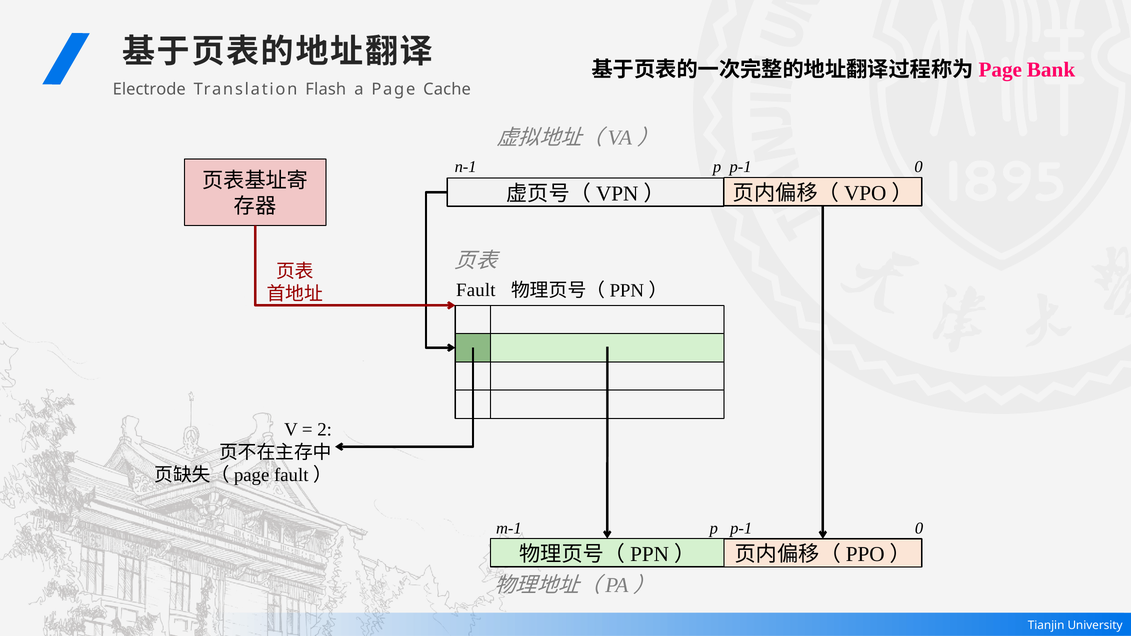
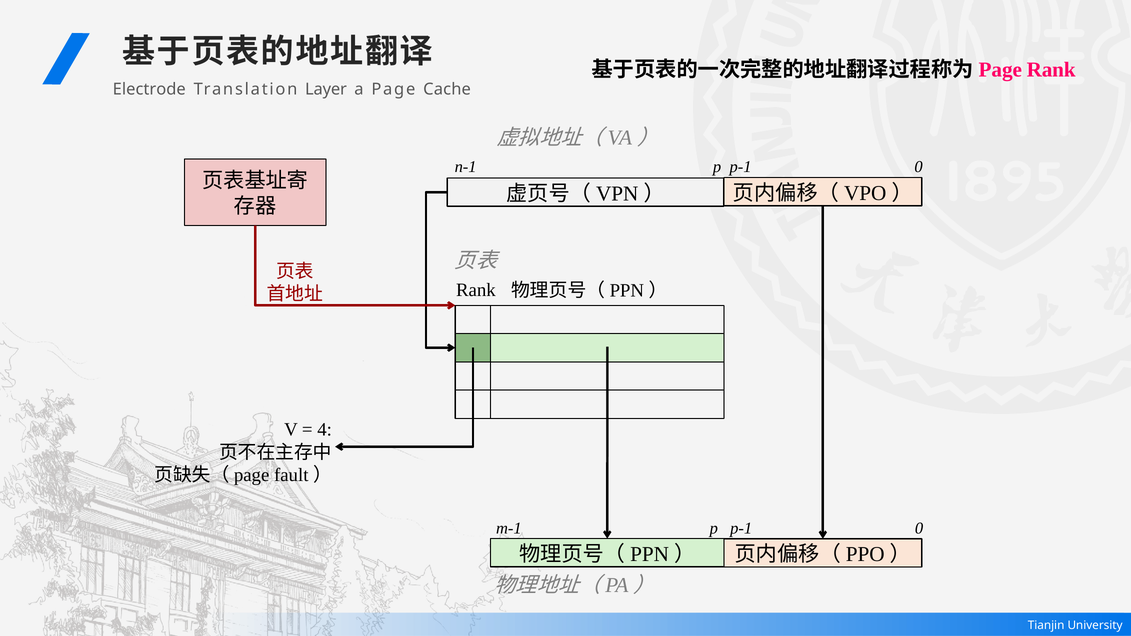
Bank at (1051, 70): Bank -> Rank
Flash: Flash -> Layer
Fault at (476, 290): Fault -> Rank
2: 2 -> 4
